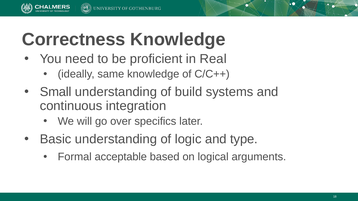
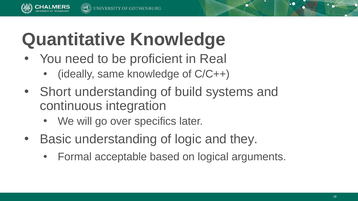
Correctness: Correctness -> Quantitative
Small: Small -> Short
type: type -> they
